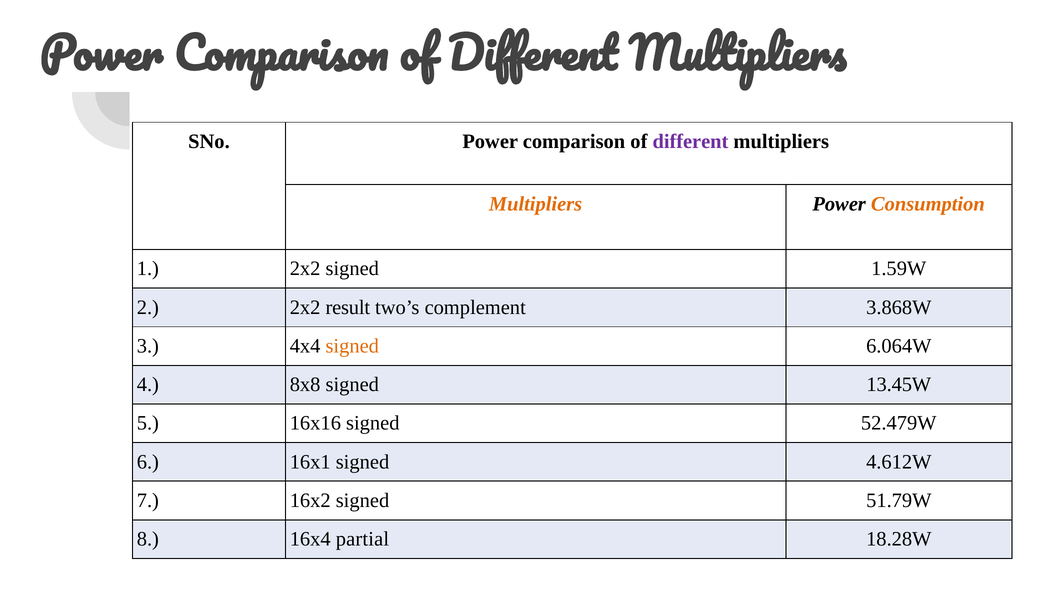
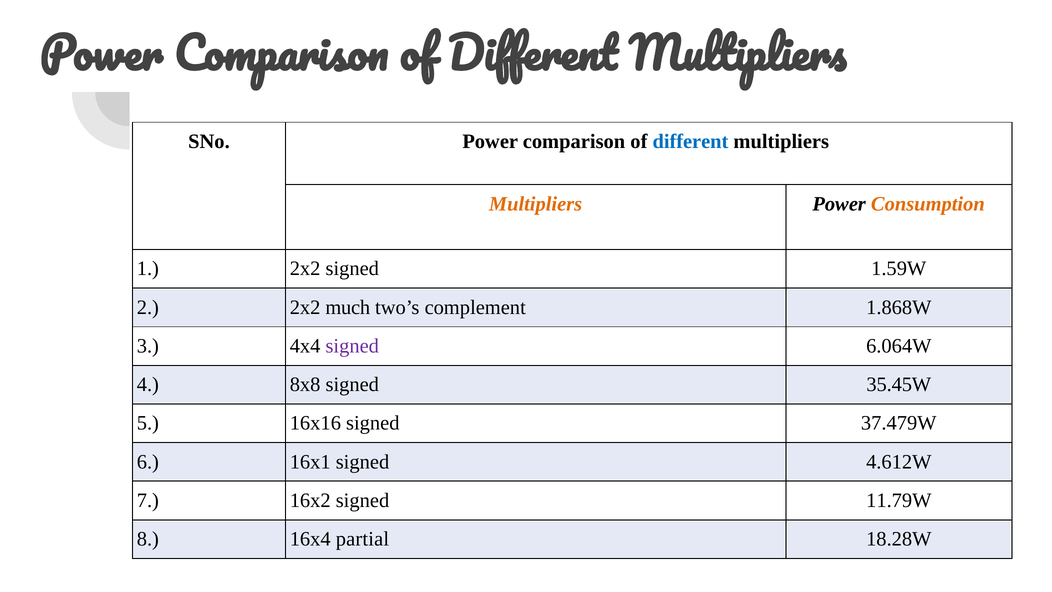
different at (690, 141) colour: purple -> blue
result: result -> much
3.868W: 3.868W -> 1.868W
signed at (352, 346) colour: orange -> purple
13.45W: 13.45W -> 35.45W
52.479W: 52.479W -> 37.479W
51.79W: 51.79W -> 11.79W
